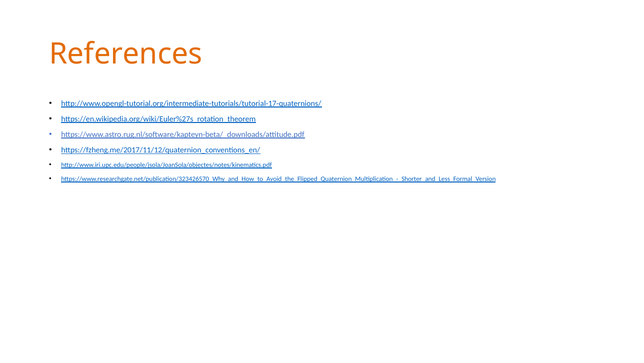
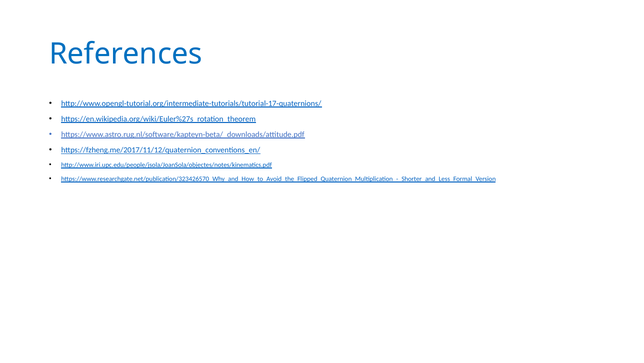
References colour: orange -> blue
